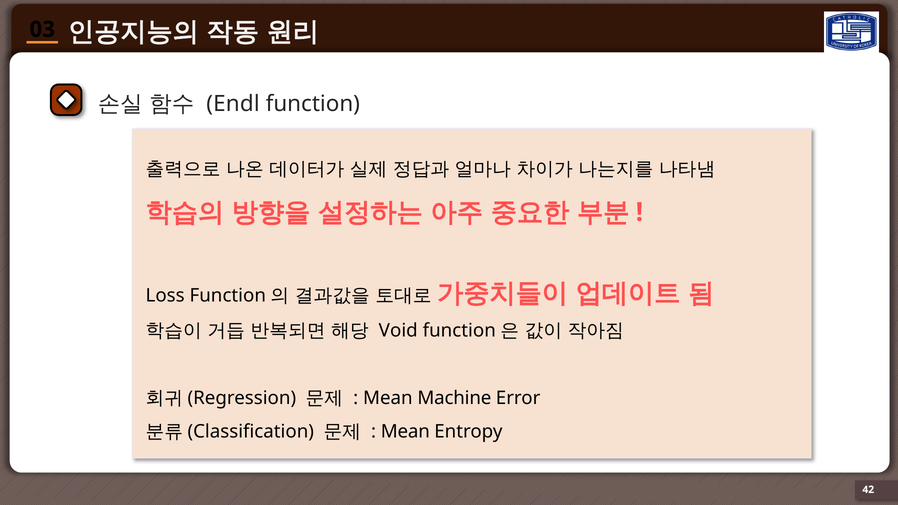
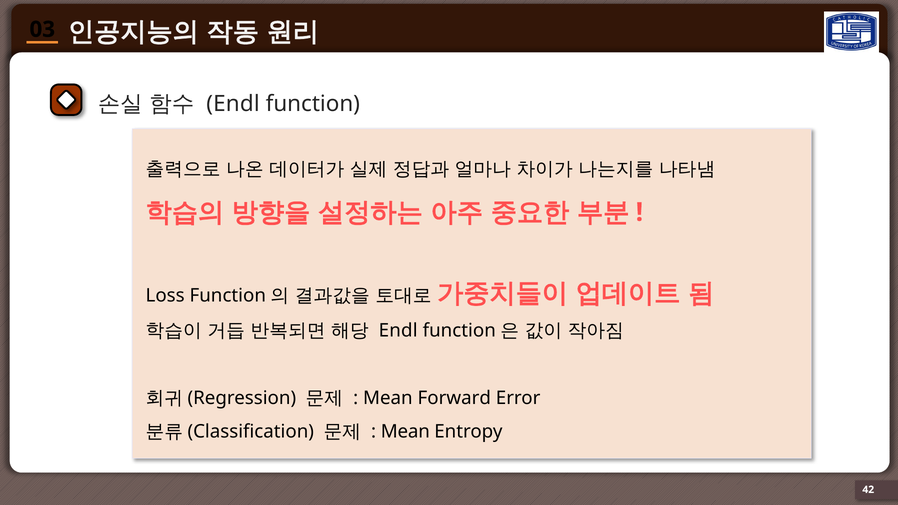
Void at (398, 331): Void -> Endl
Machine: Machine -> Forward
